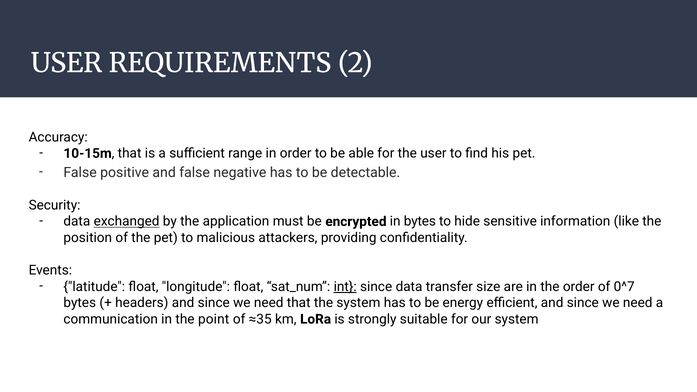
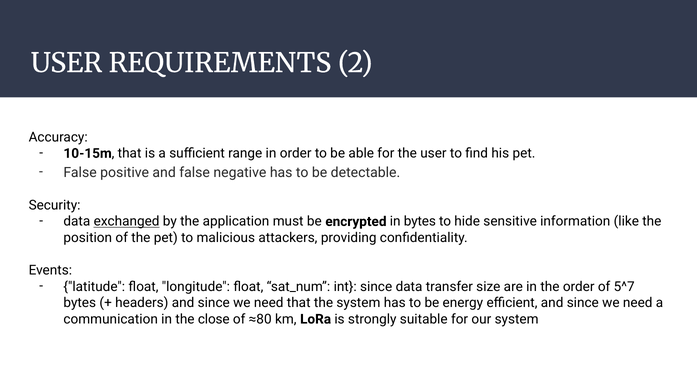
int underline: present -> none
0^7: 0^7 -> 5^7
point: point -> close
≈35: ≈35 -> ≈80
